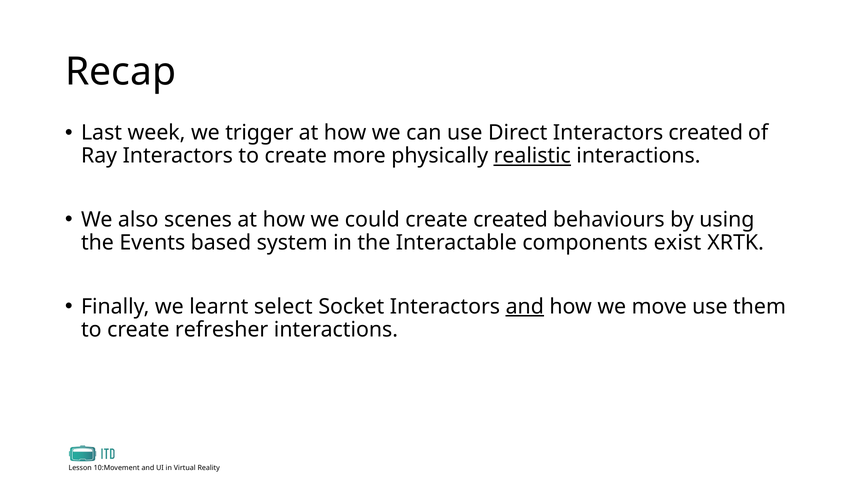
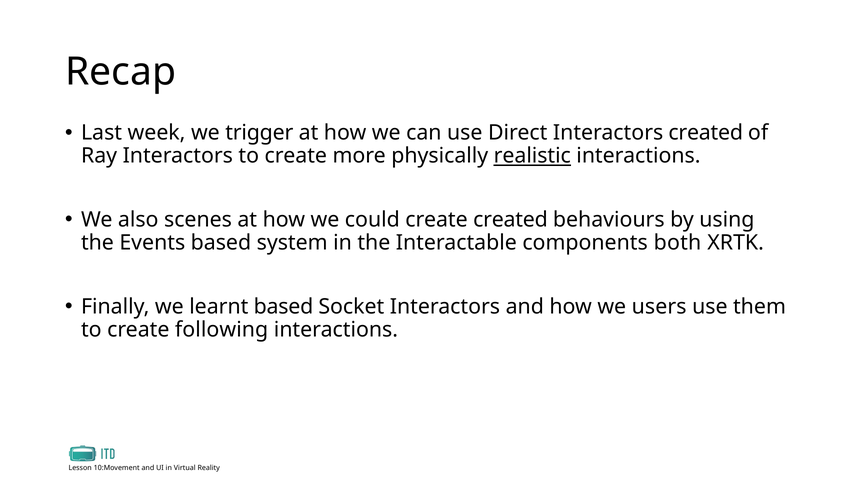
exist: exist -> both
learnt select: select -> based
and at (525, 307) underline: present -> none
move: move -> users
refresher: refresher -> following
